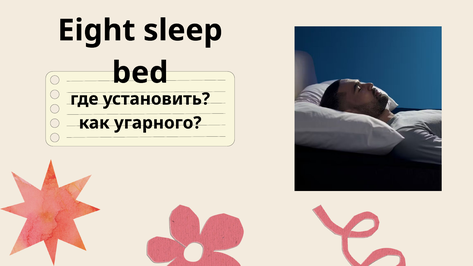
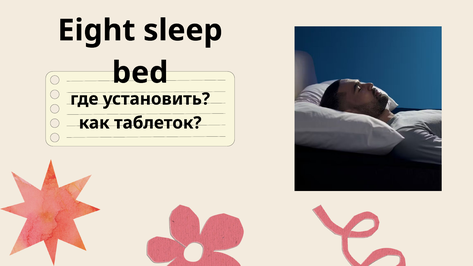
угарного: угарного -> таблеток
